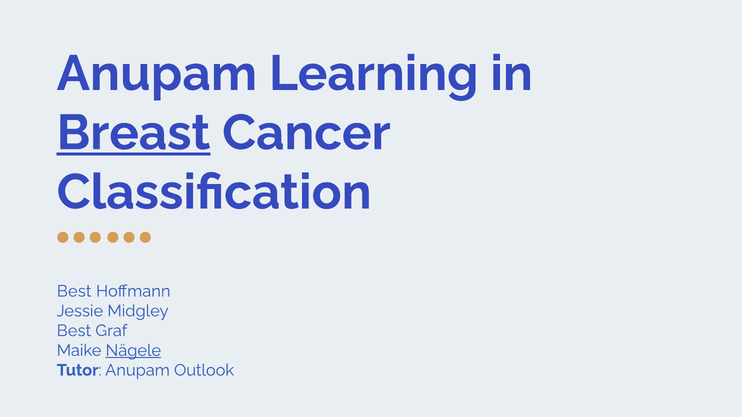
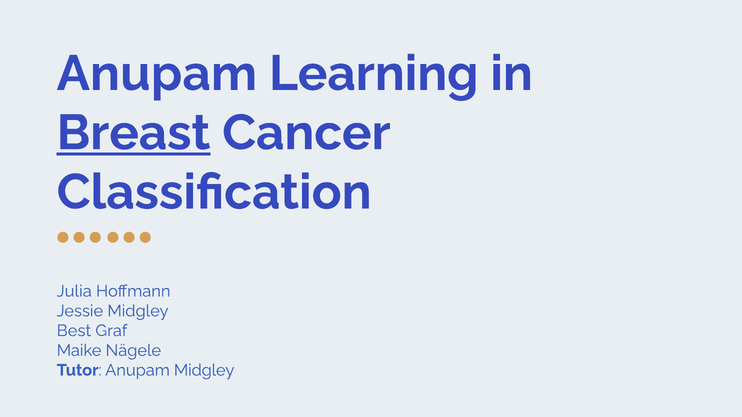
Best at (74, 291): Best -> Julia
Nägele underline: present -> none
Anupam Outlook: Outlook -> Midgley
